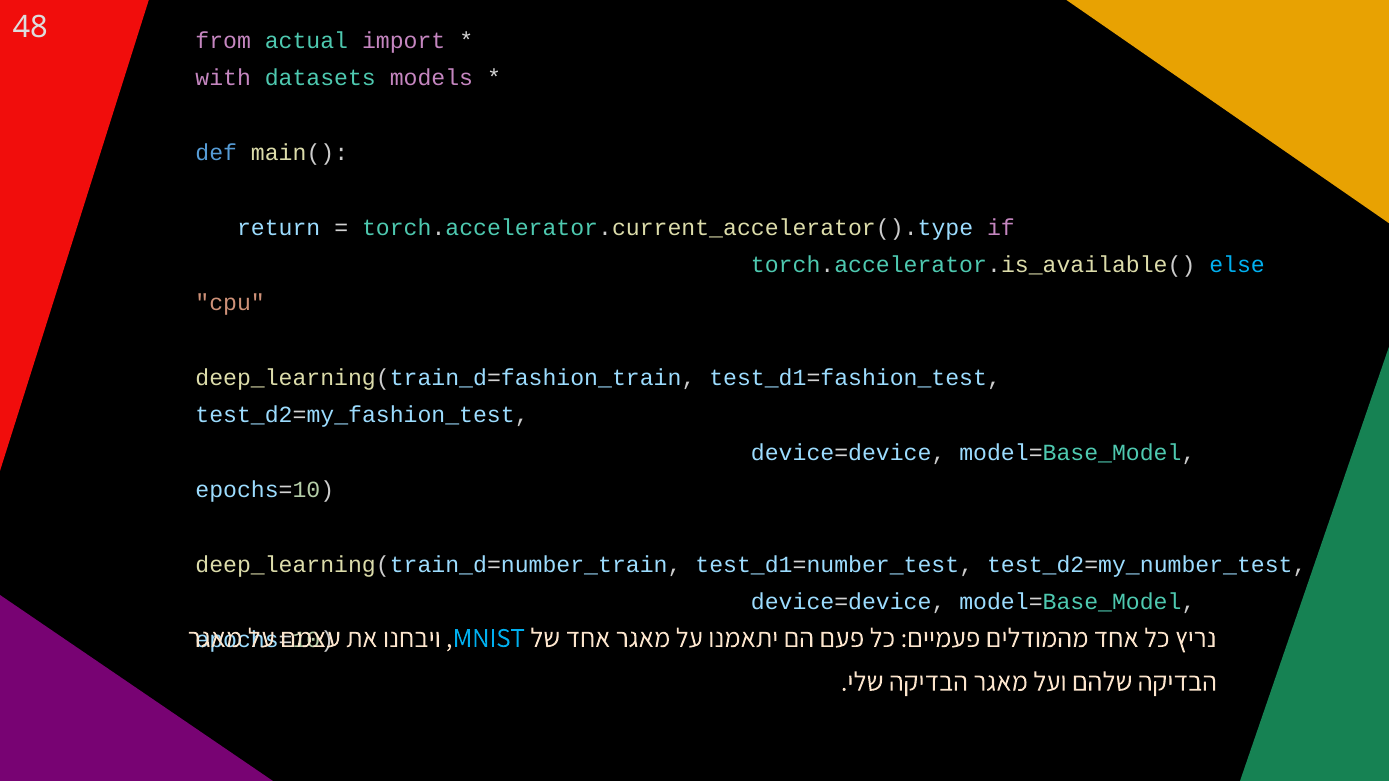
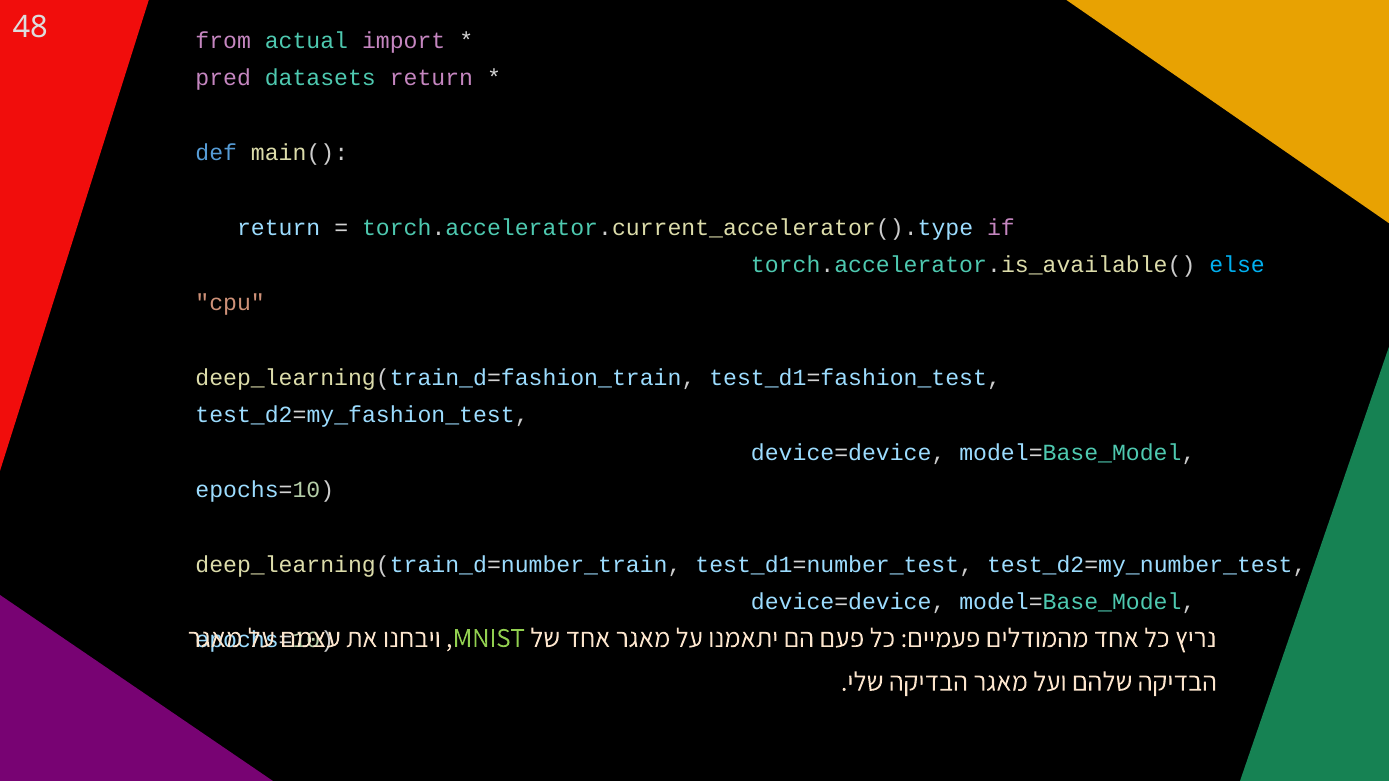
with: with -> pred
datasets models: models -> return
MNIST colour: light blue -> light green
